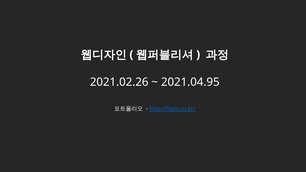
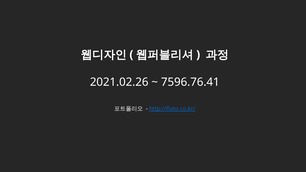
2021.04.95: 2021.04.95 -> 7596.76.41
